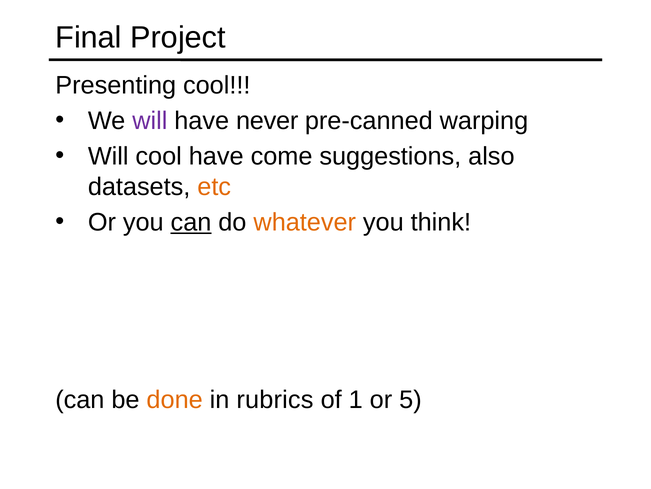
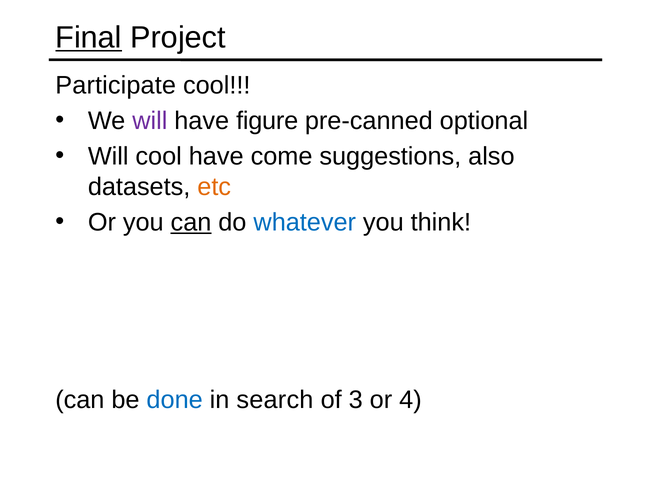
Final underline: none -> present
Presenting: Presenting -> Participate
never: never -> figure
warping: warping -> optional
whatever colour: orange -> blue
done colour: orange -> blue
rubrics: rubrics -> search
1: 1 -> 3
5: 5 -> 4
